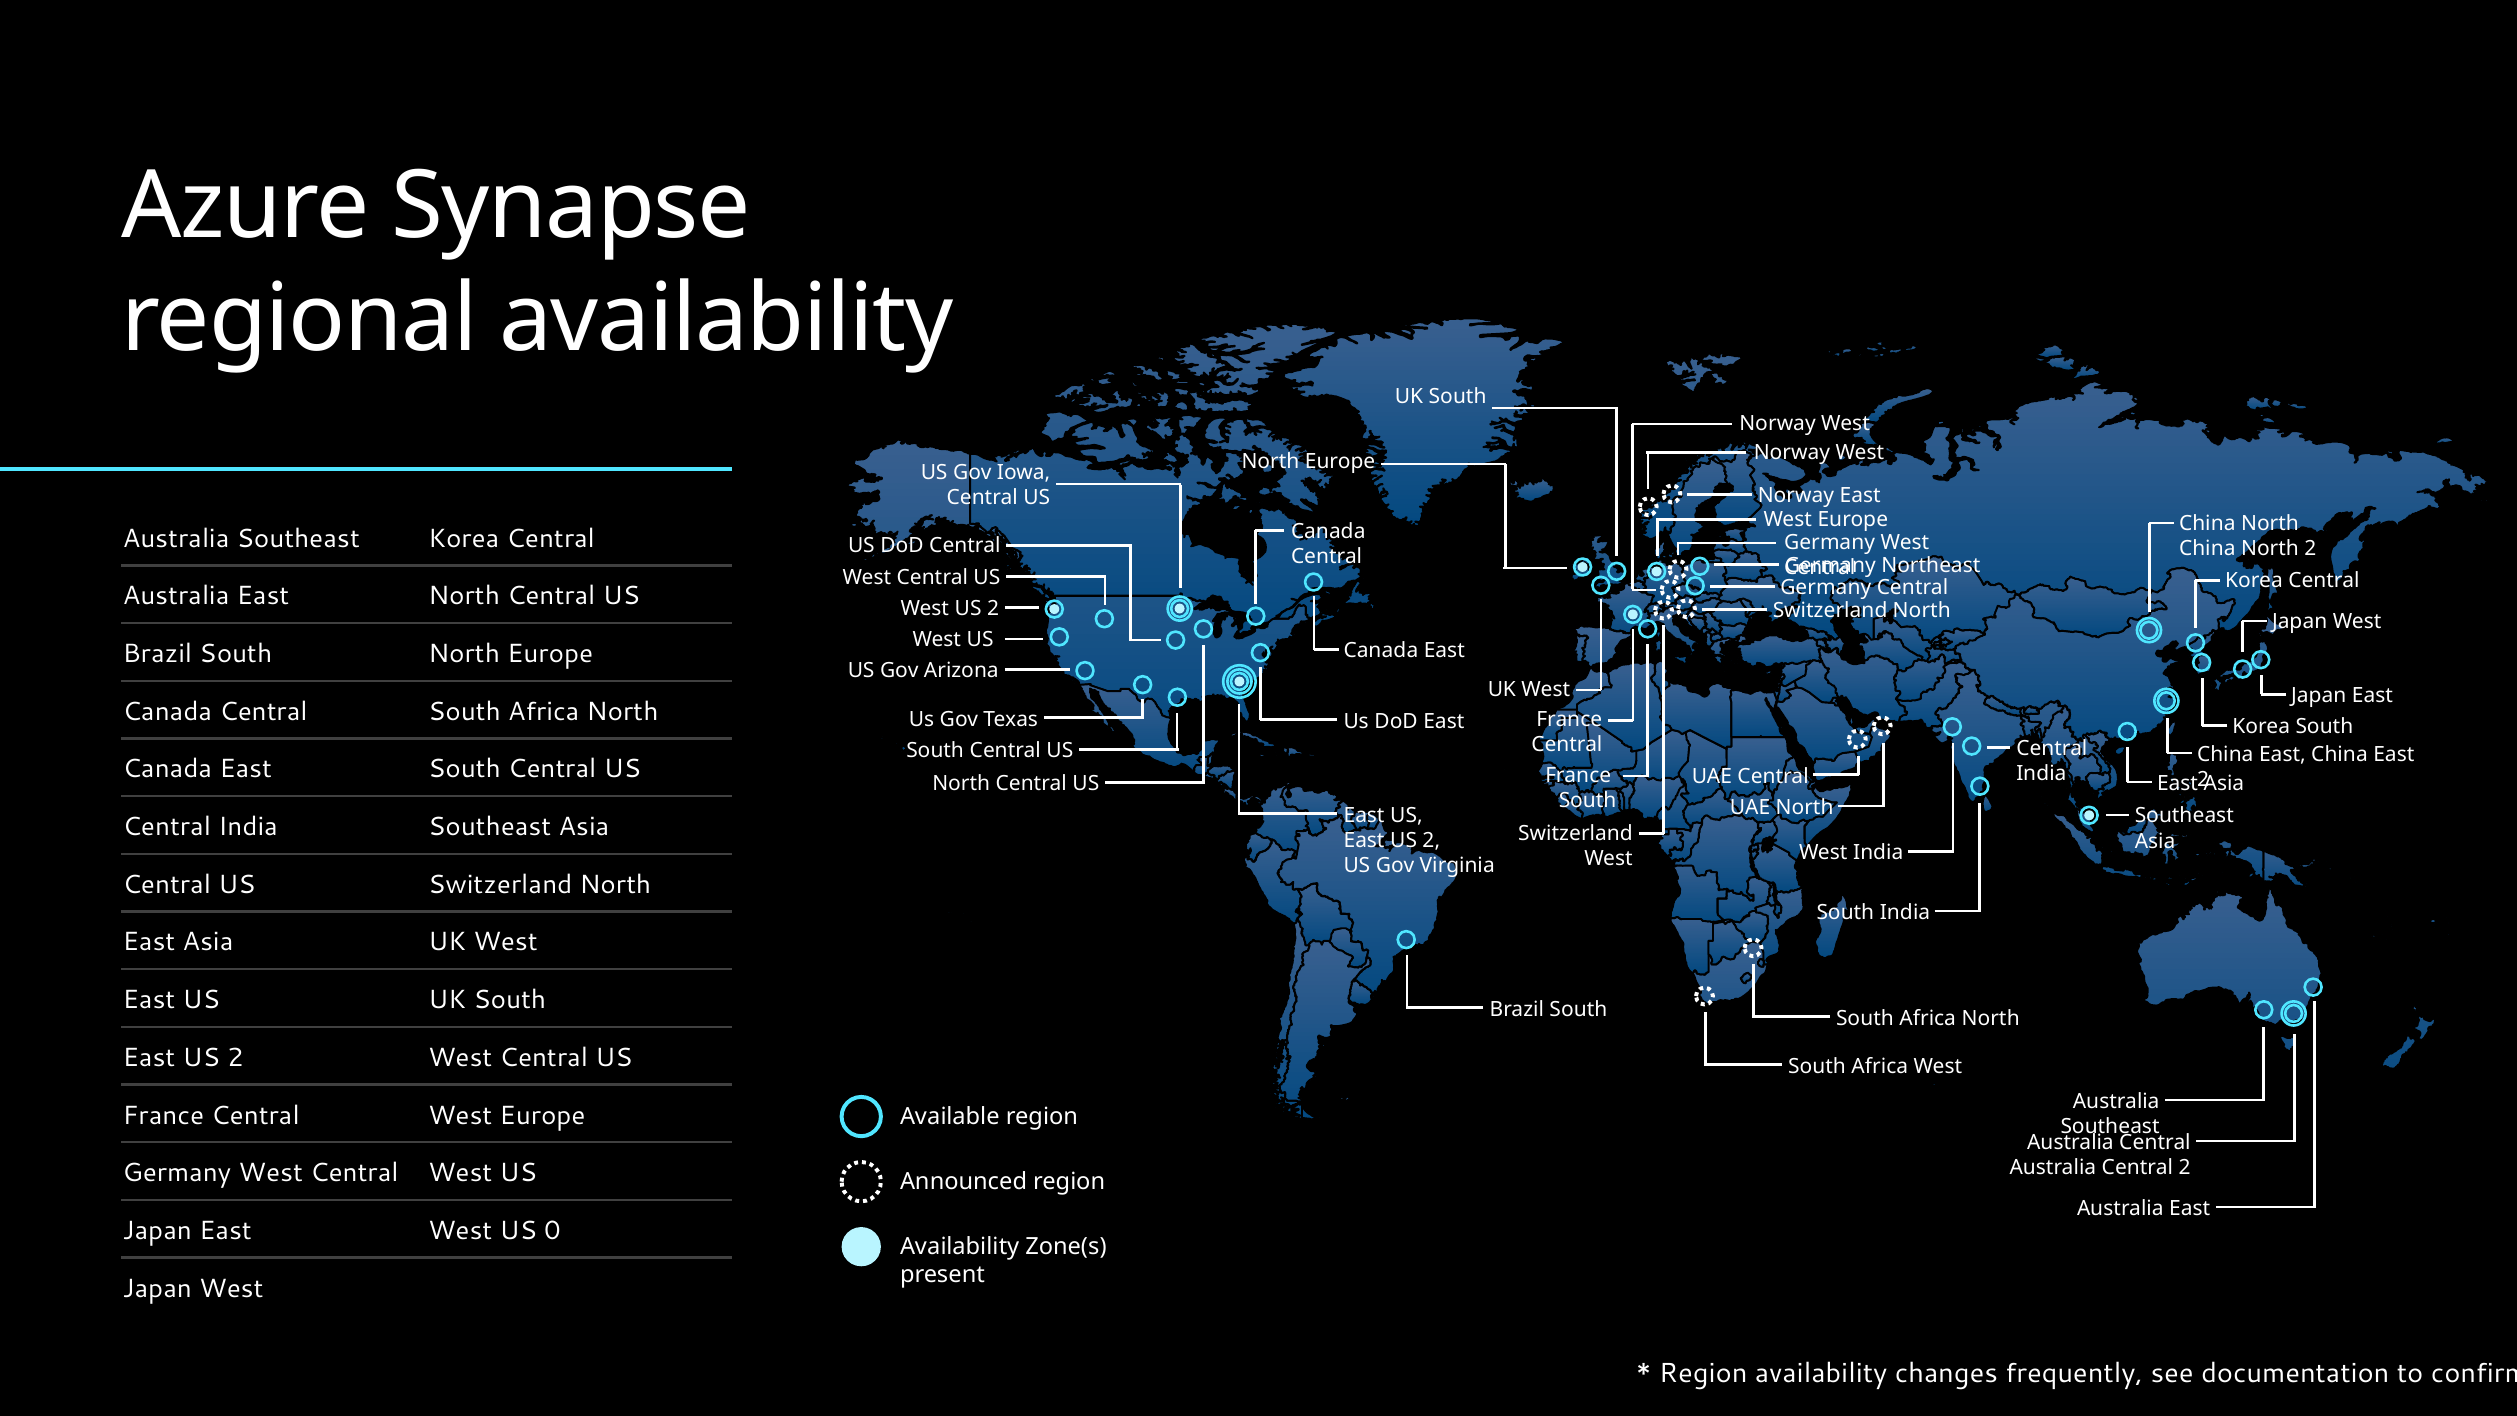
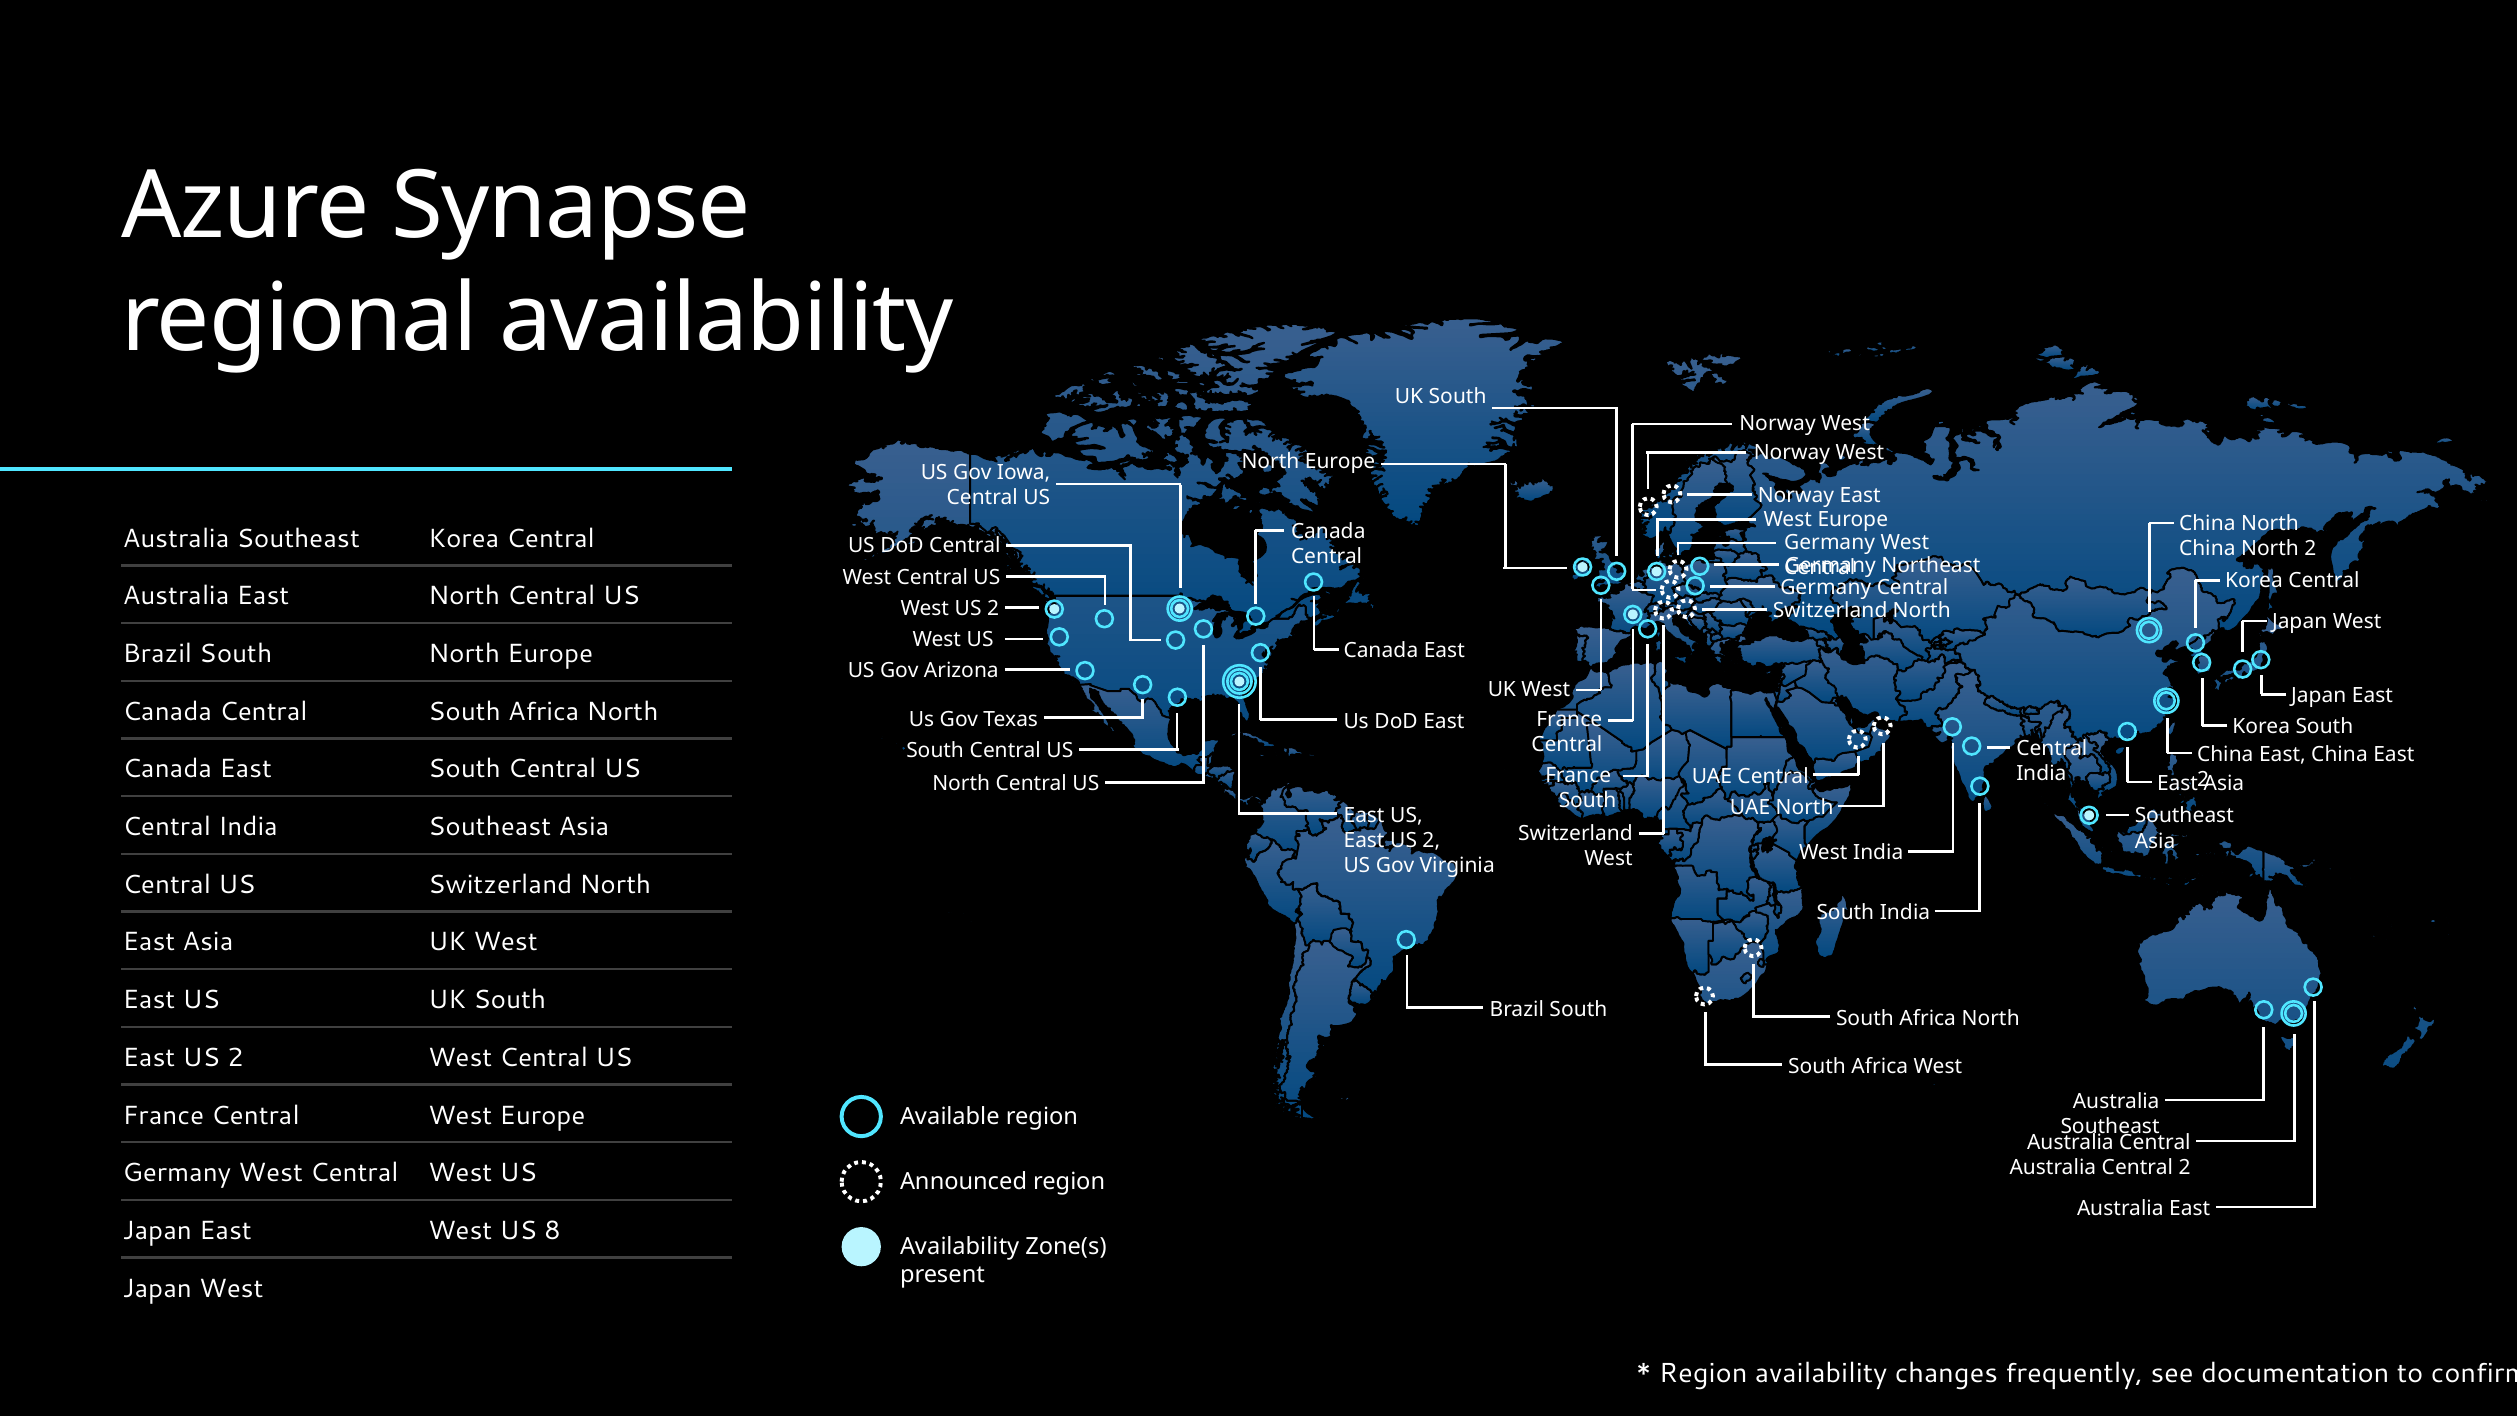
0: 0 -> 8
